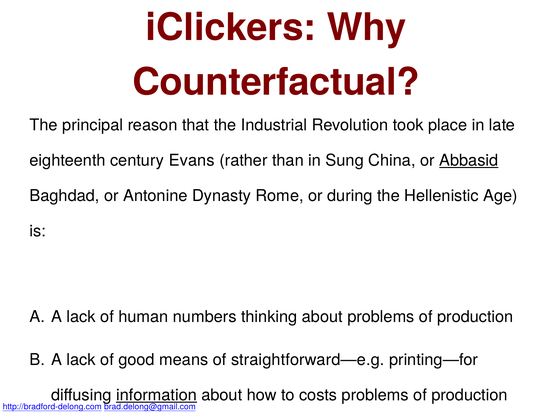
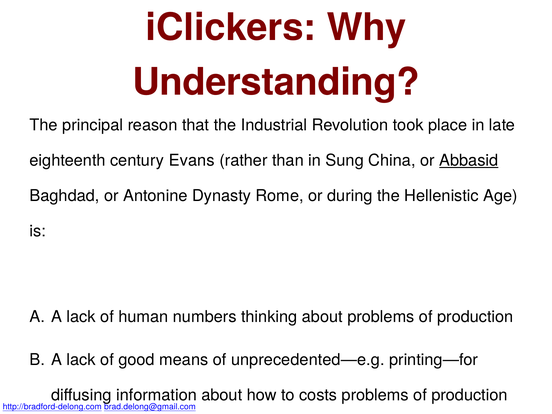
Counterfactual: Counterfactual -> Understanding
straightforward—e.g: straightforward—e.g -> unprecedented—e.g
information at (156, 395) underline: present -> none
